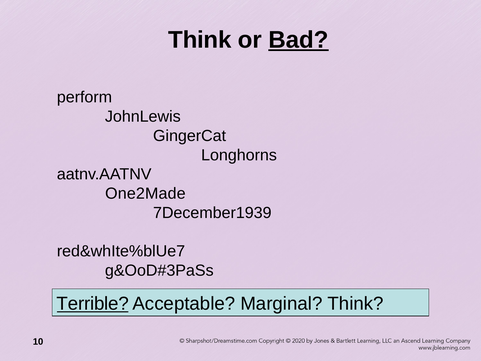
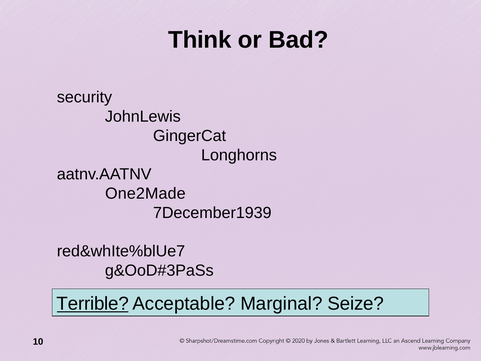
Bad underline: present -> none
perform: perform -> security
Marginal Think: Think -> Seize
